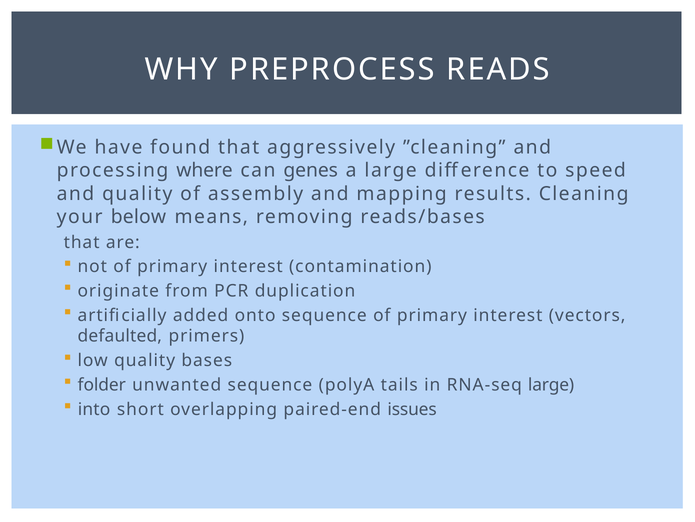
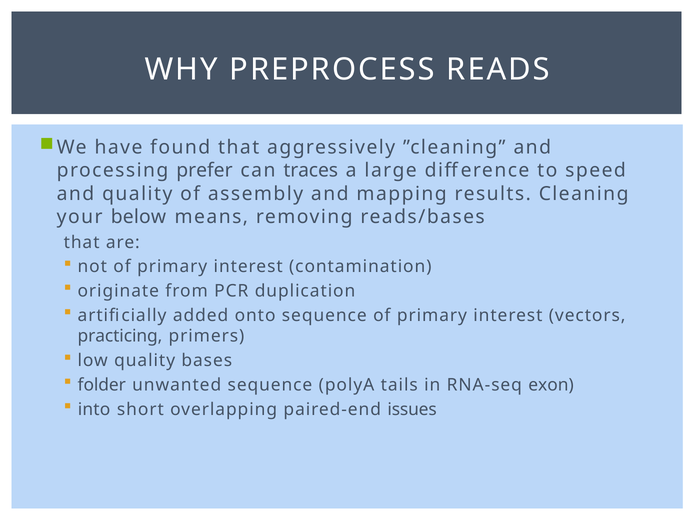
where: where -> prefer
genes: genes -> traces
defaulted: defaulted -> practicing
RNA-seq large: large -> exon
